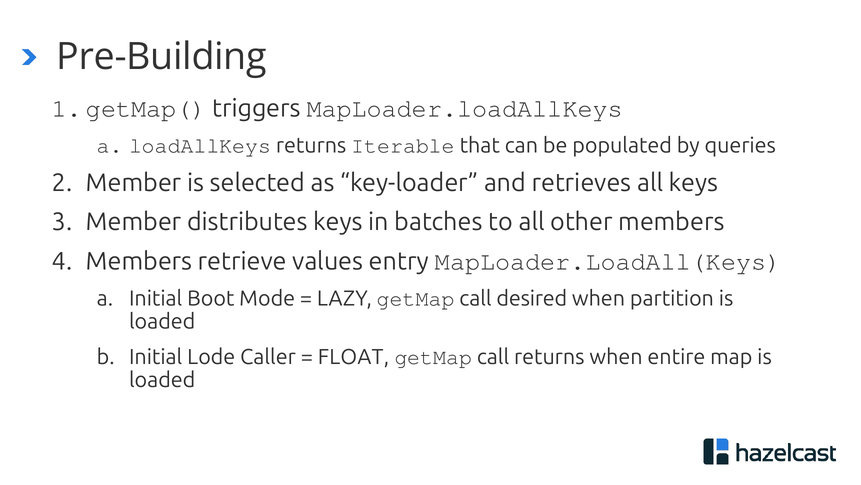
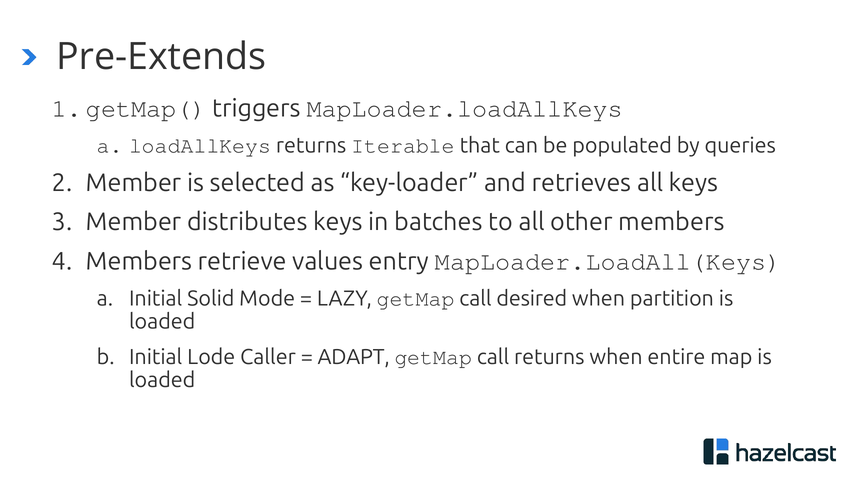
Pre-Building: Pre-Building -> Pre-Extends
Boot: Boot -> Solid
FLOAT: FLOAT -> ADAPT
